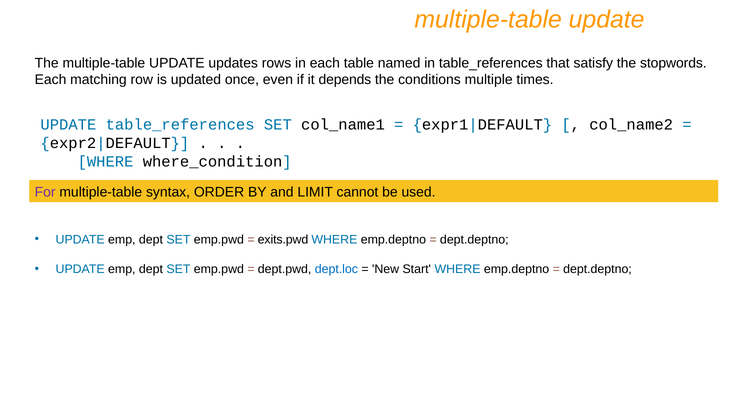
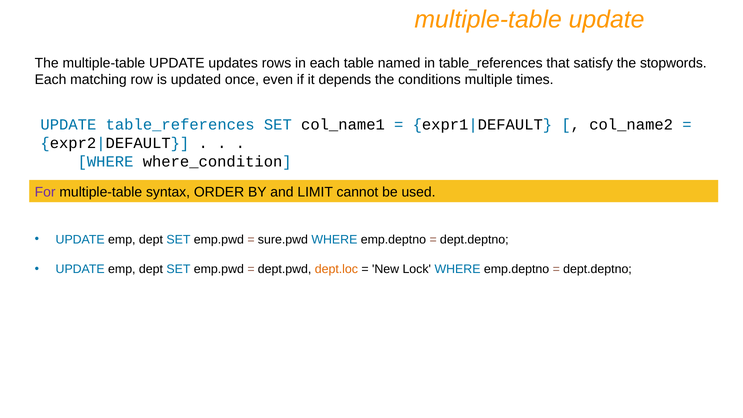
exits.pwd: exits.pwd -> sure.pwd
dept.loc colour: blue -> orange
Start: Start -> Lock
